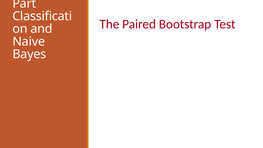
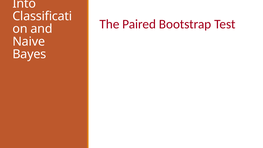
Part: Part -> Into
